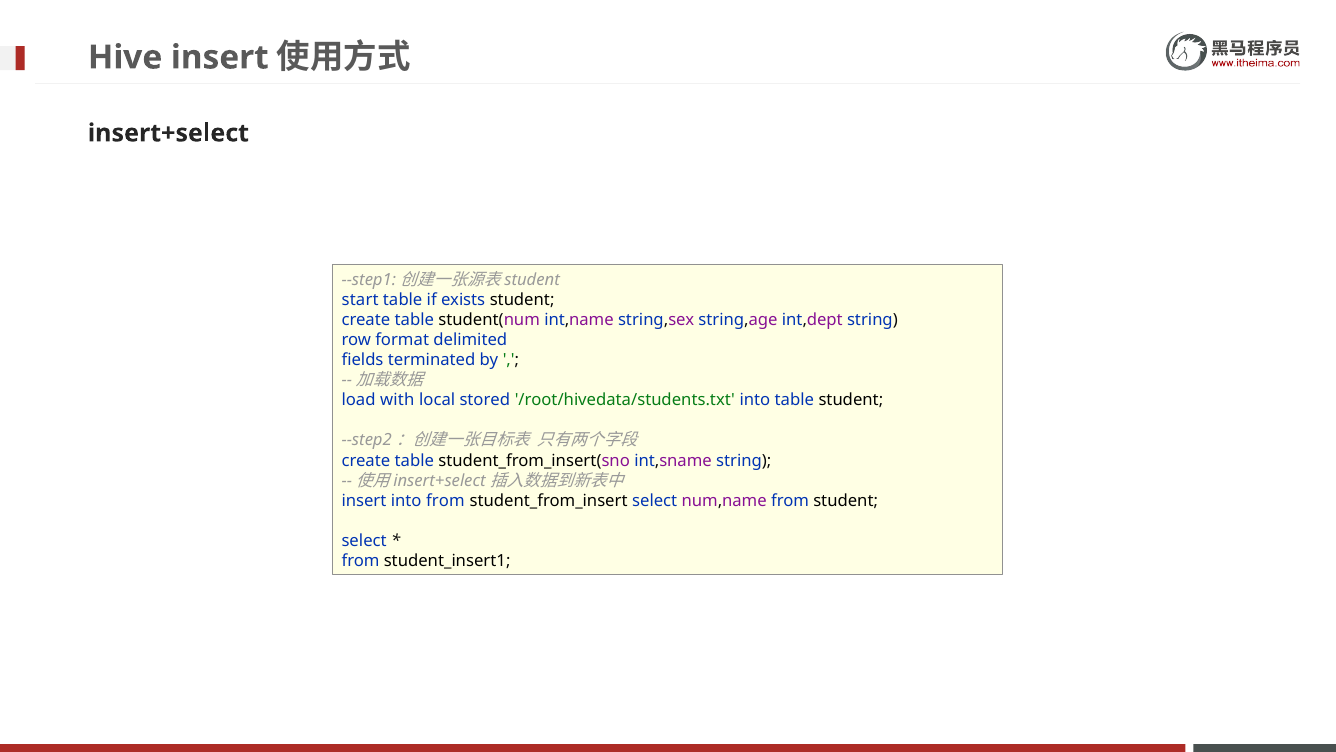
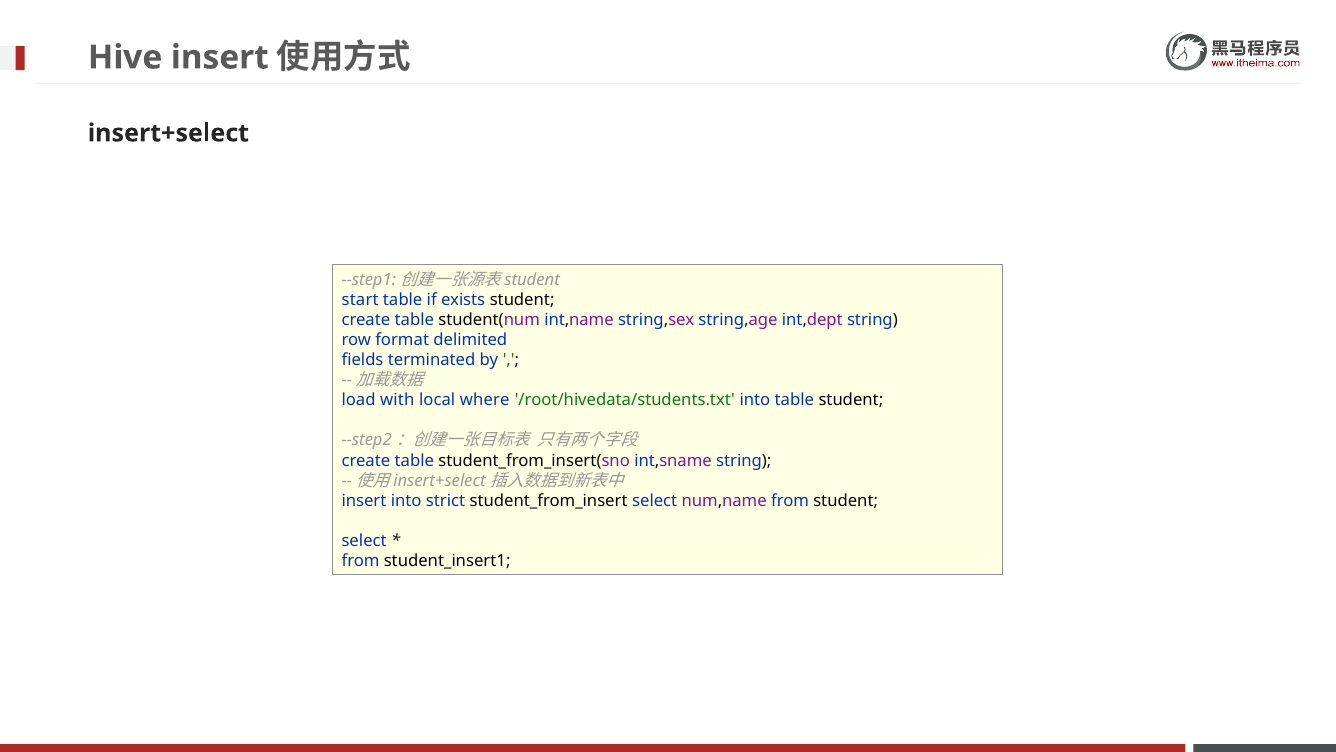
stored: stored -> where
into from: from -> strict
